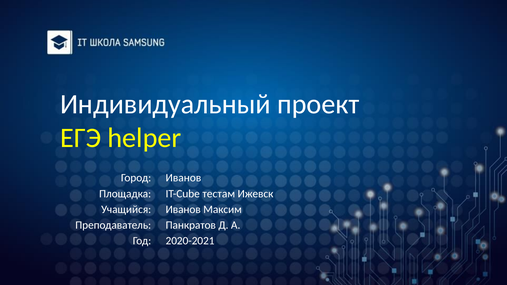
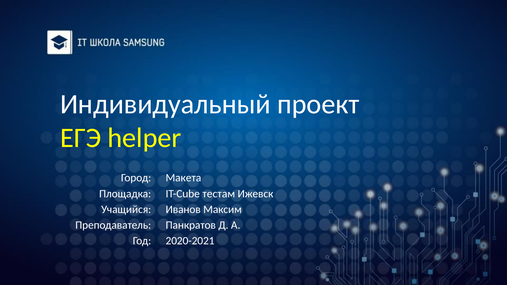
Иванов at (183, 178): Иванов -> Макета
